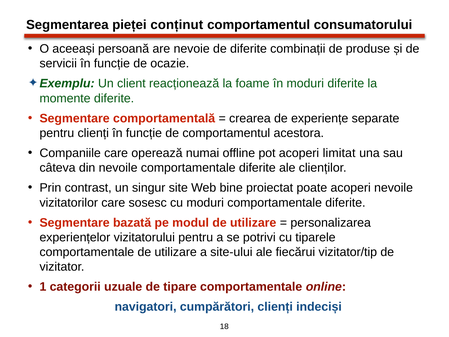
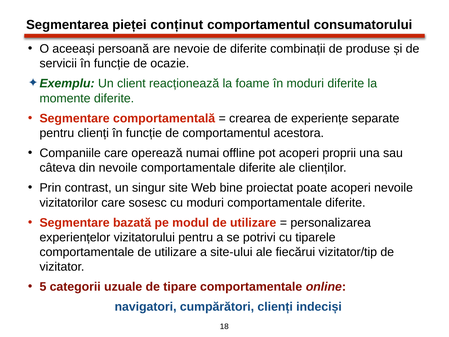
limitat: limitat -> proprii
1: 1 -> 5
